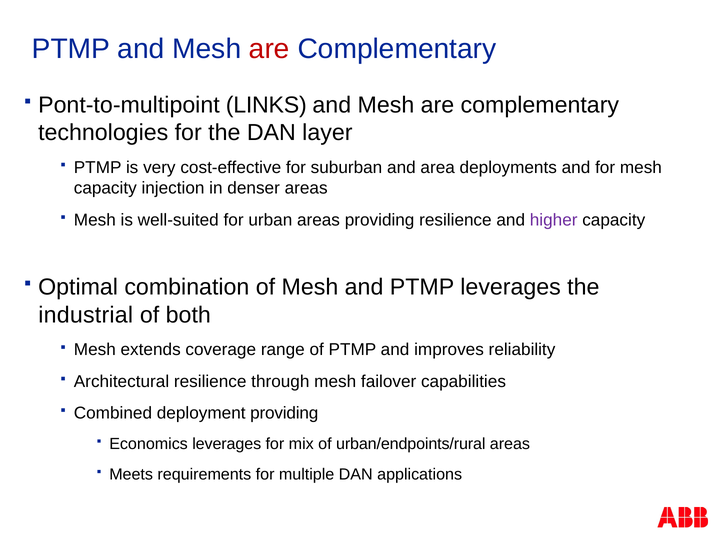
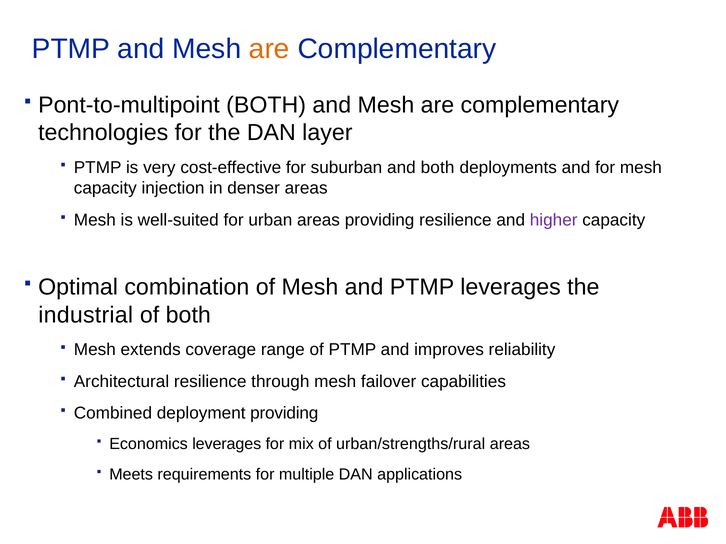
are at (269, 49) colour: red -> orange
Pont-to-multipoint LINKS: LINKS -> BOTH
and area: area -> both
urban/endpoints/rural: urban/endpoints/rural -> urban/strengths/rural
